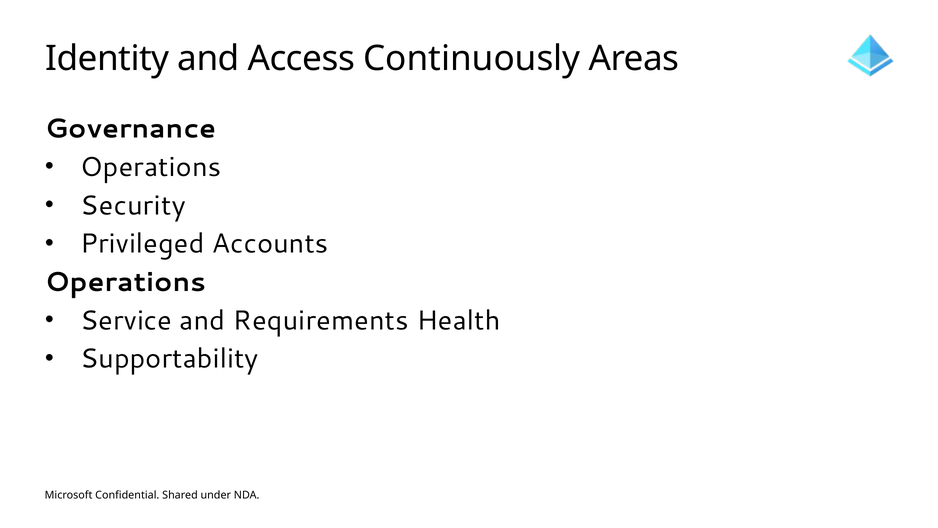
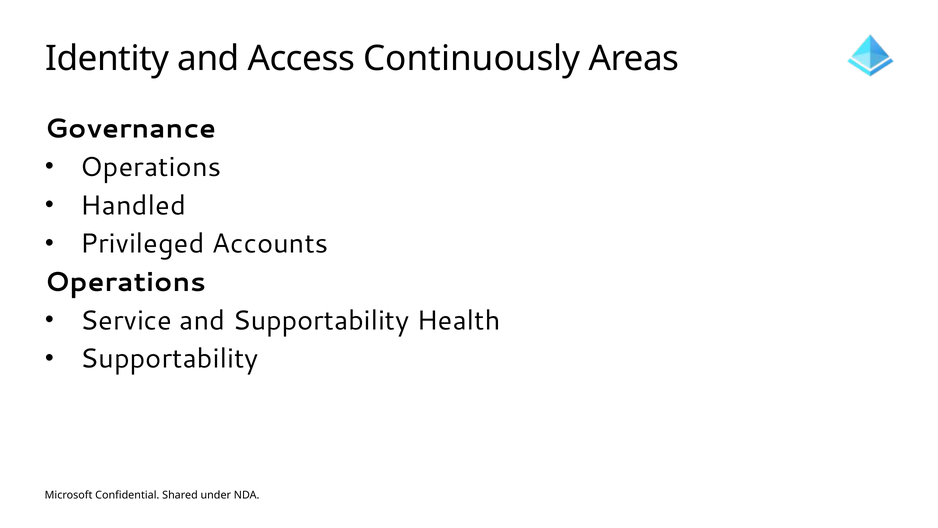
Security: Security -> Handled
and Requirements: Requirements -> Supportability
